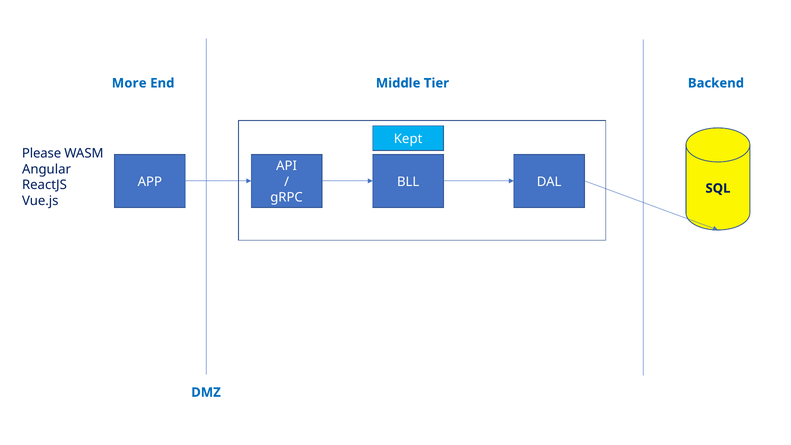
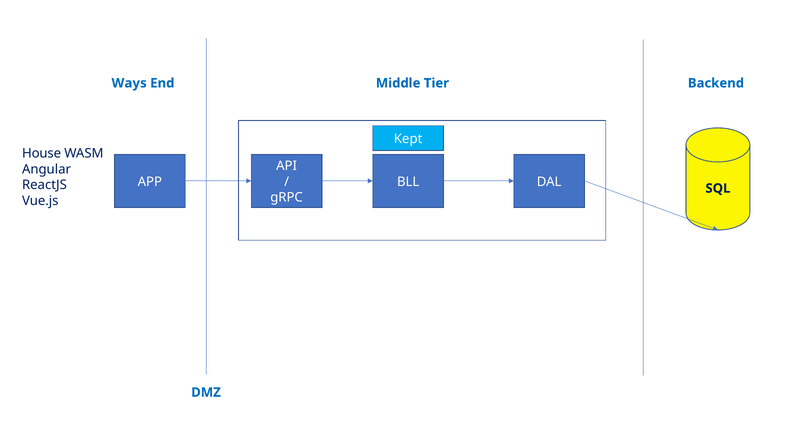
More: More -> Ways
Please: Please -> House
